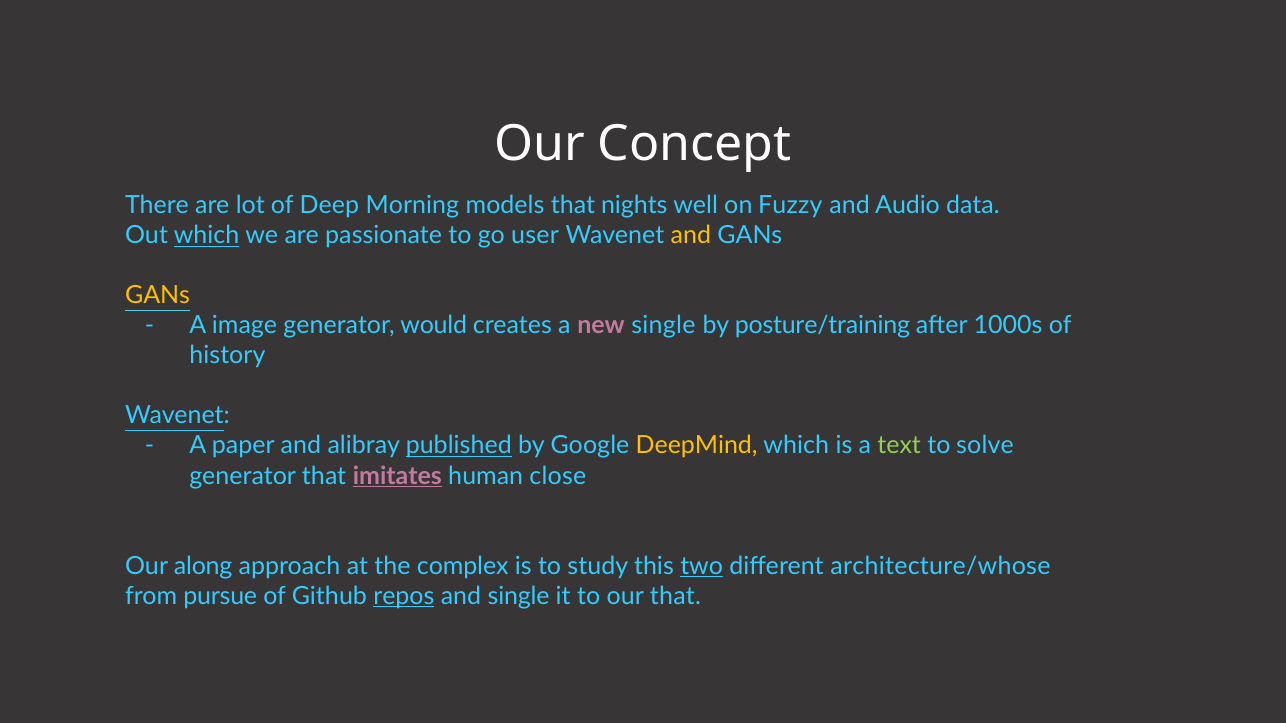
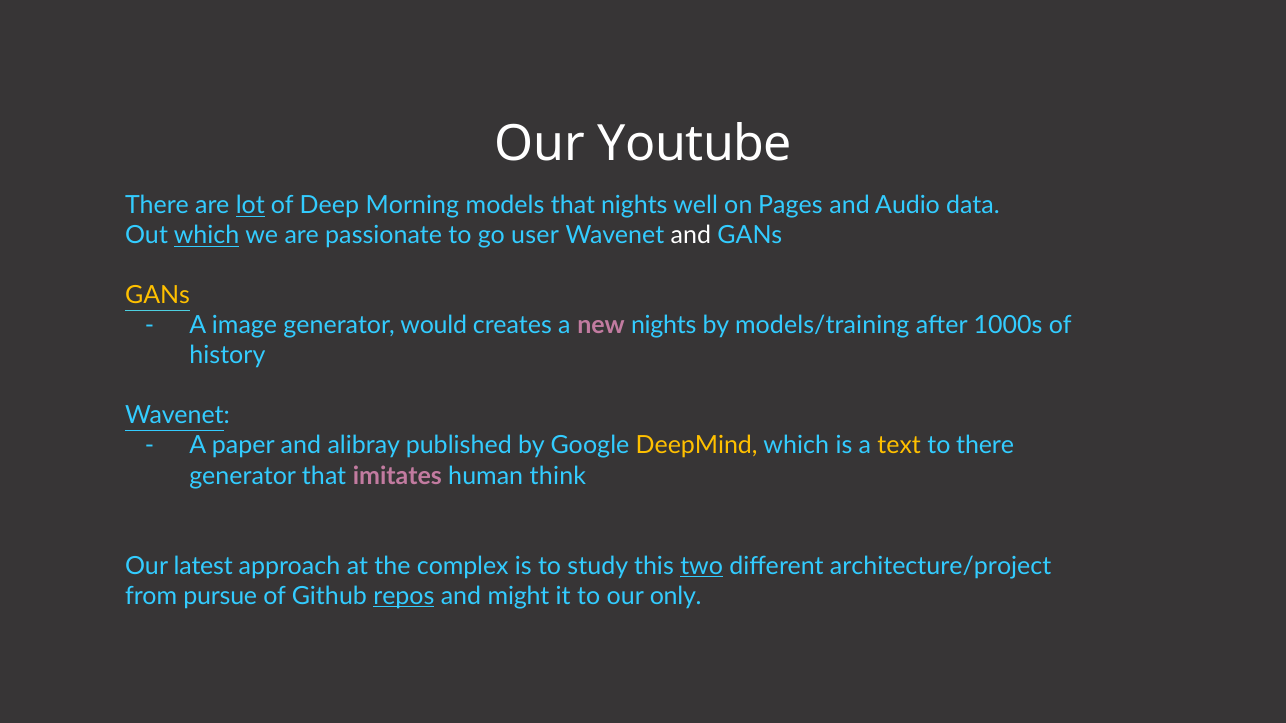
Concept: Concept -> Youtube
lot underline: none -> present
Fuzzy: Fuzzy -> Pages
and at (691, 236) colour: yellow -> white
new single: single -> nights
posture/training: posture/training -> models/training
published underline: present -> none
text colour: light green -> yellow
to solve: solve -> there
imitates underline: present -> none
close: close -> think
along: along -> latest
architecture/whose: architecture/whose -> architecture/project
and single: single -> might
our that: that -> only
